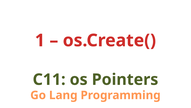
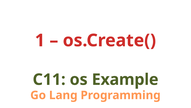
Pointers: Pointers -> Example
